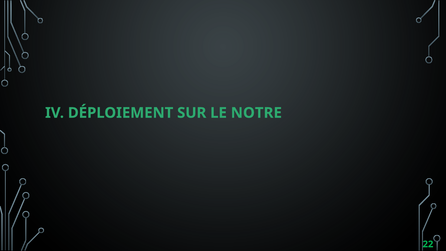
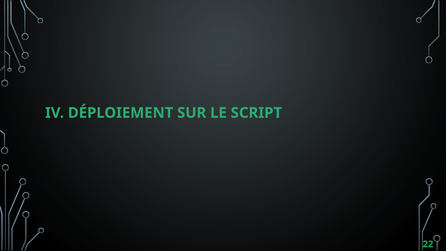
NOTRE: NOTRE -> SCRIPT
